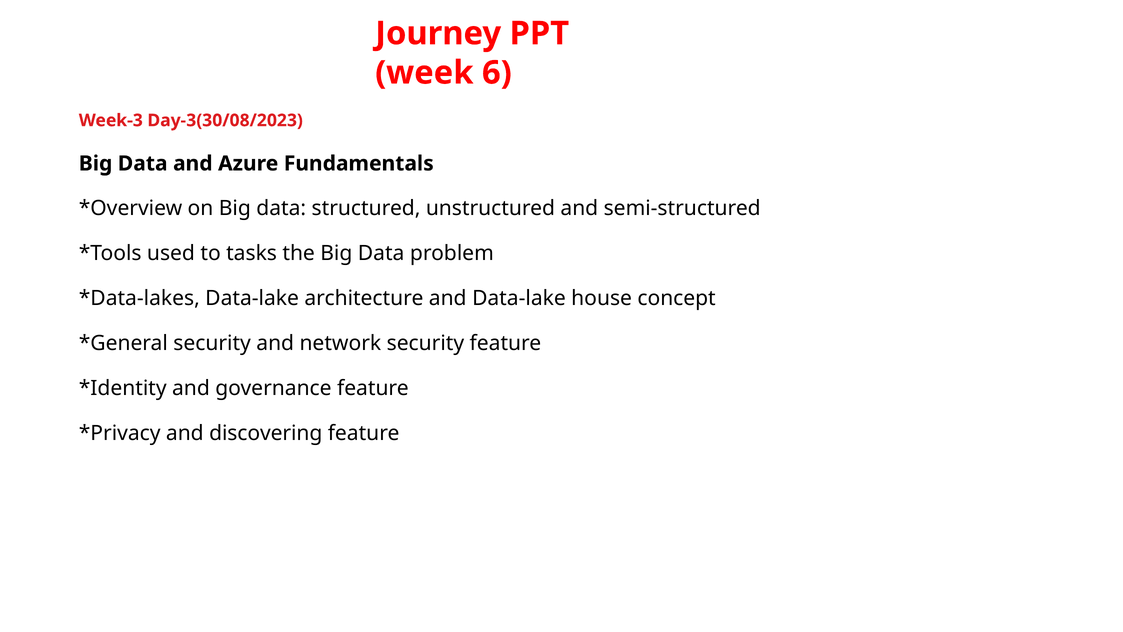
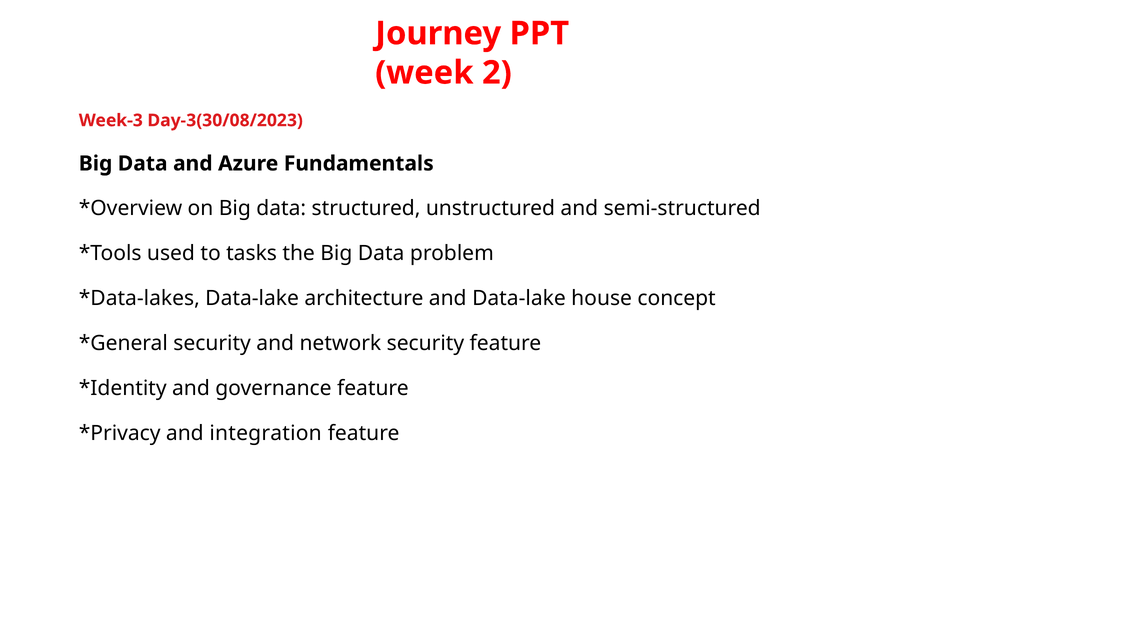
6: 6 -> 2
discovering: discovering -> integration
